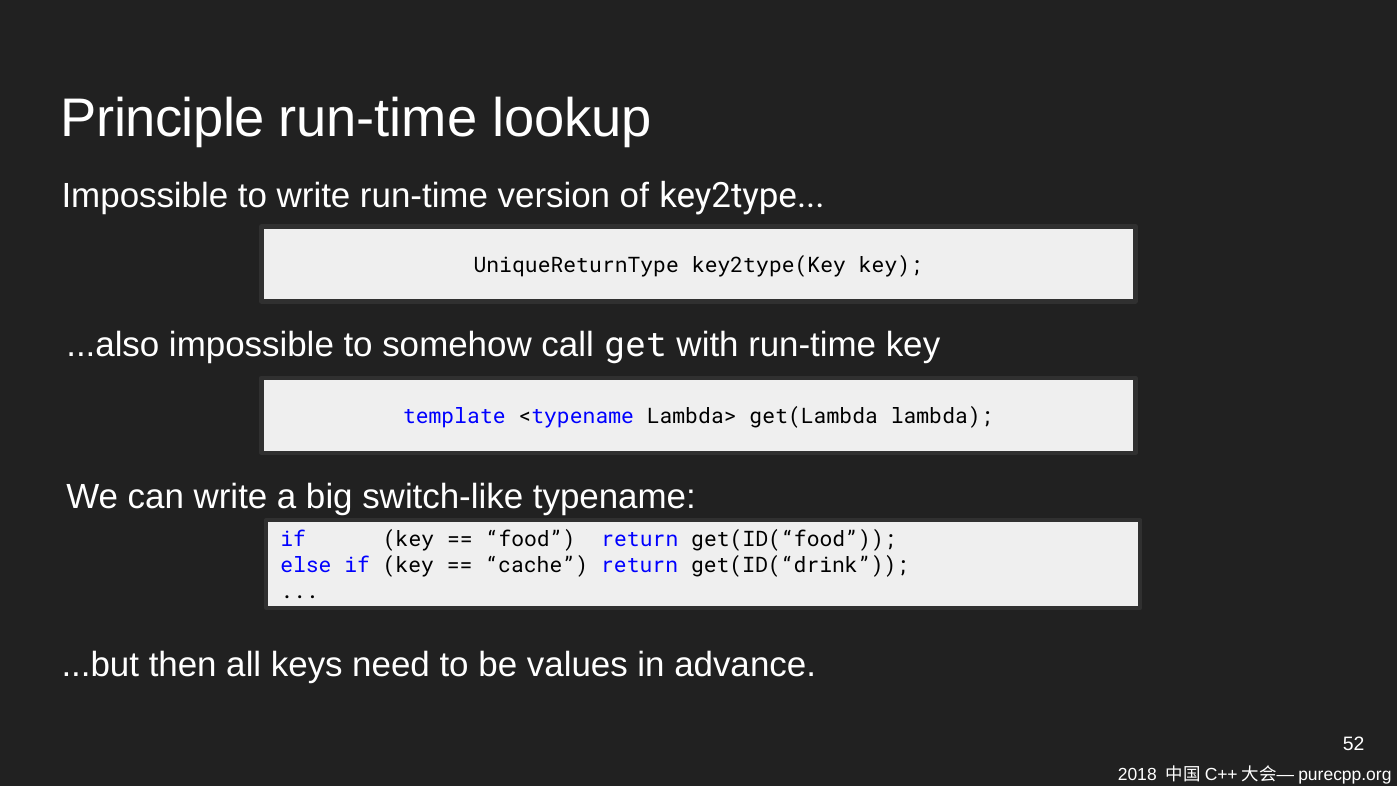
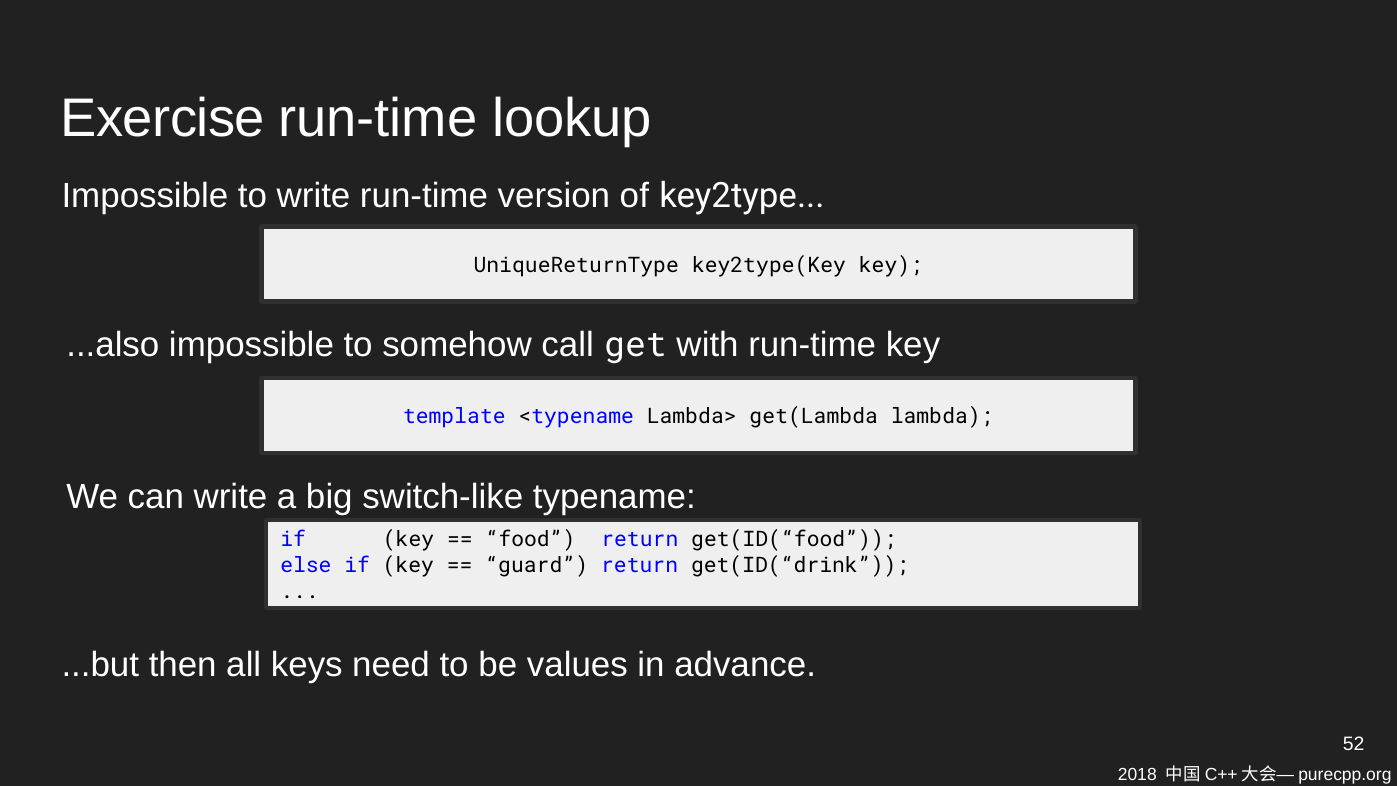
Principle: Principle -> Exercise
cache: cache -> guard
